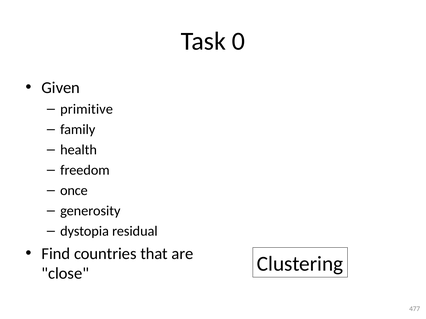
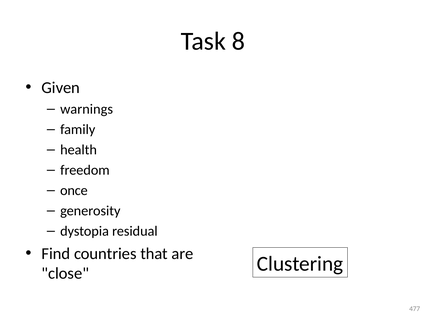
0: 0 -> 8
primitive: primitive -> warnings
